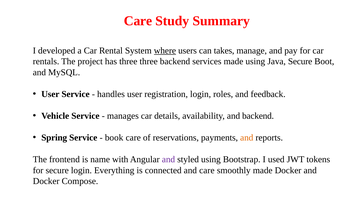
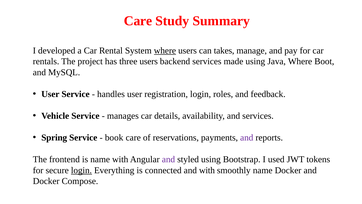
three three: three -> users
Java Secure: Secure -> Where
and backend: backend -> services
and at (247, 137) colour: orange -> purple
login at (81, 170) underline: none -> present
and care: care -> with
smoothly made: made -> name
